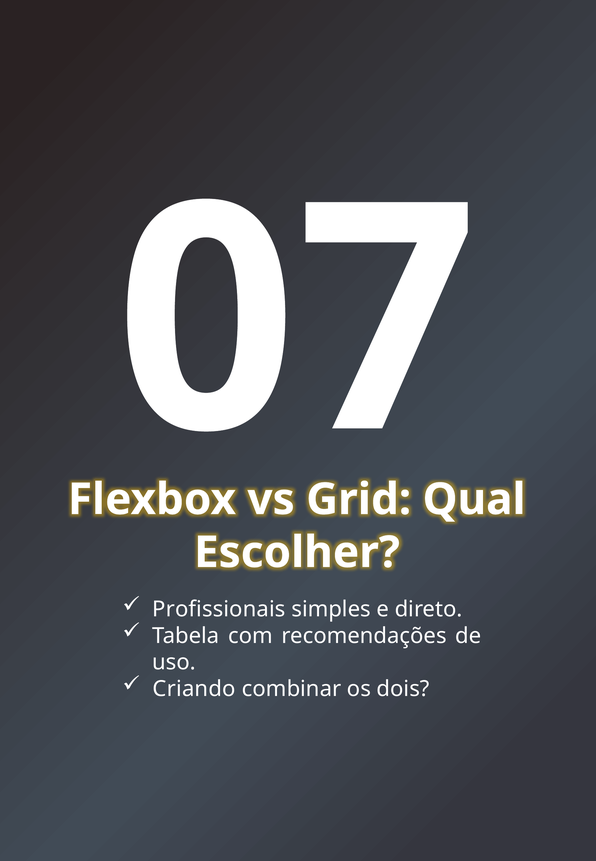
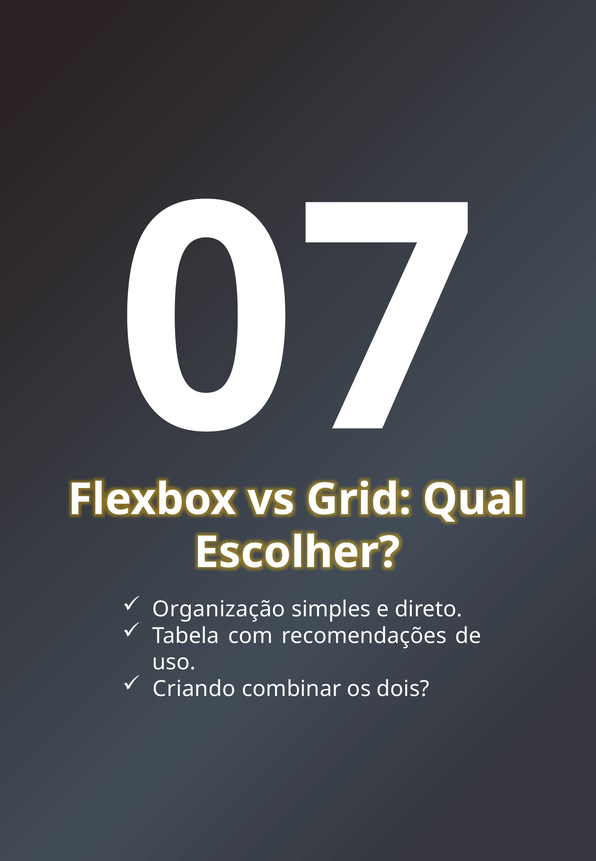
Profissionais: Profissionais -> Organização
